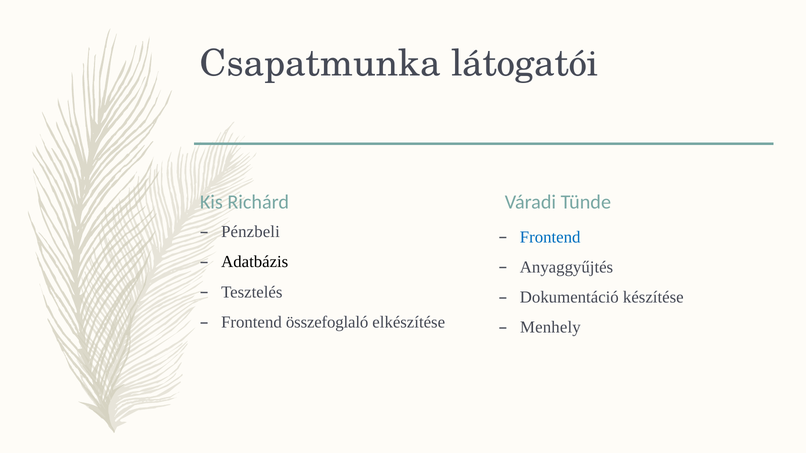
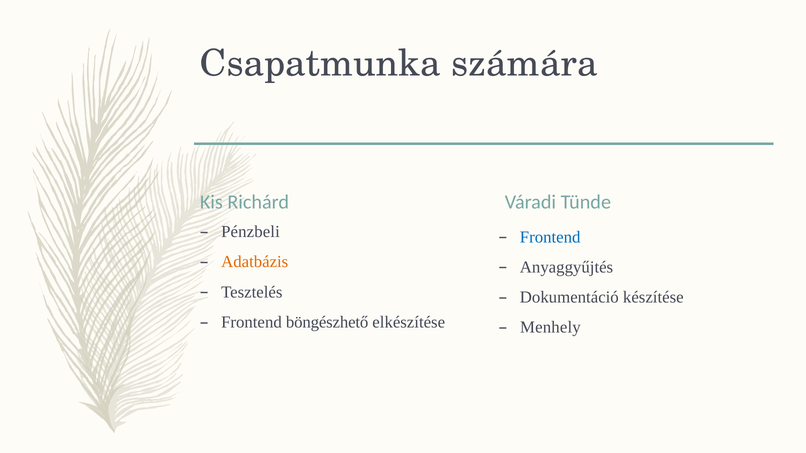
látogatói: látogatói -> számára
Adatbázis colour: black -> orange
összefoglaló: összefoglaló -> böngészhető
